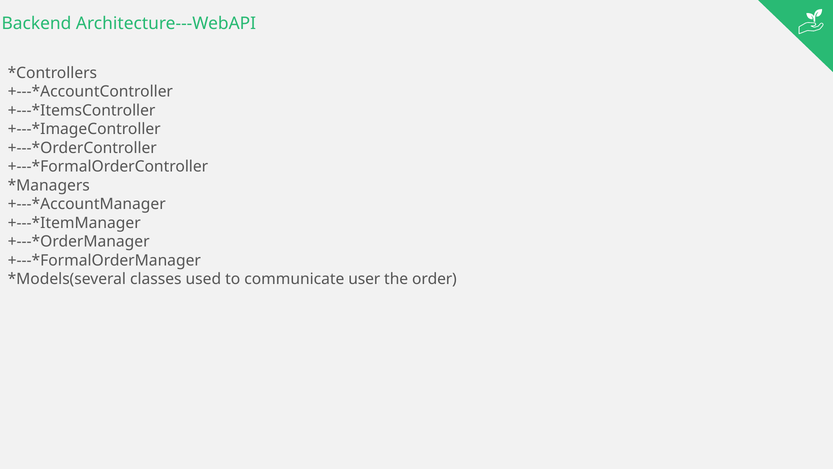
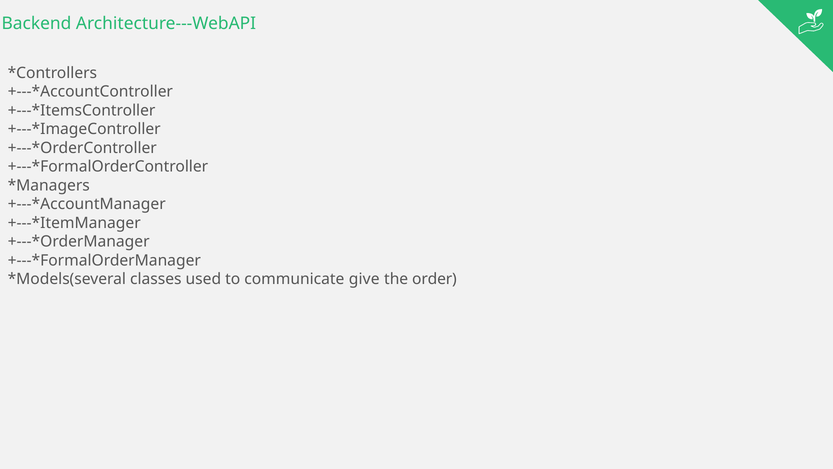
user: user -> give
